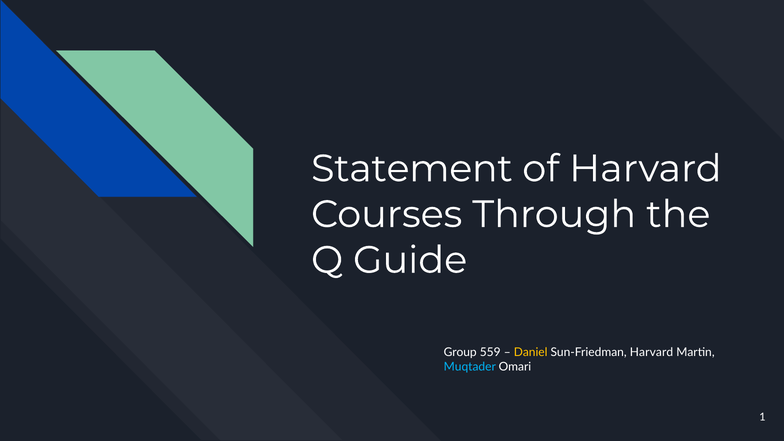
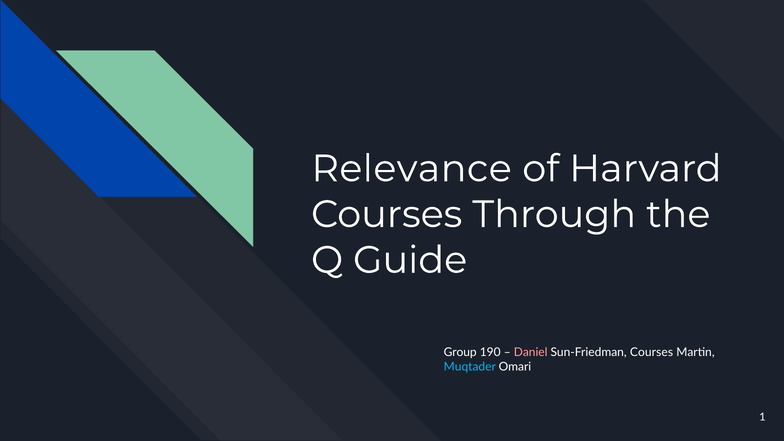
Statement: Statement -> Relevance
559: 559 -> 190
Daniel colour: yellow -> pink
Sun-Friedman Harvard: Harvard -> Courses
